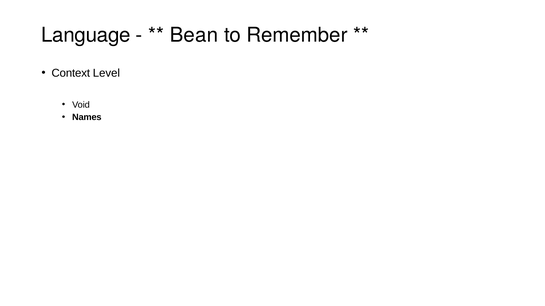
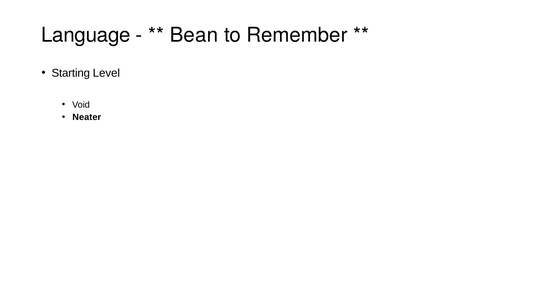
Context: Context -> Starting
Names: Names -> Neater
